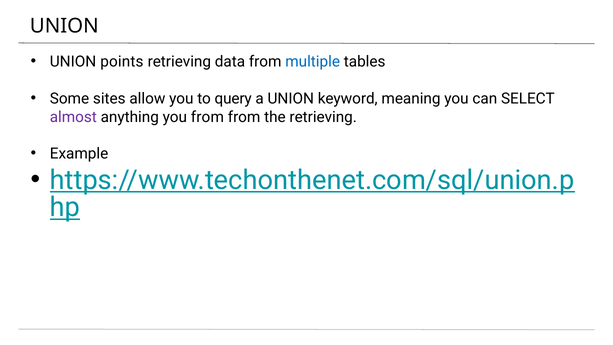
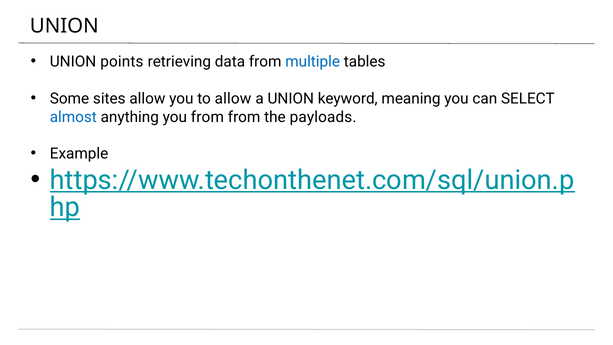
to query: query -> allow
almost colour: purple -> blue
the retrieving: retrieving -> payloads
